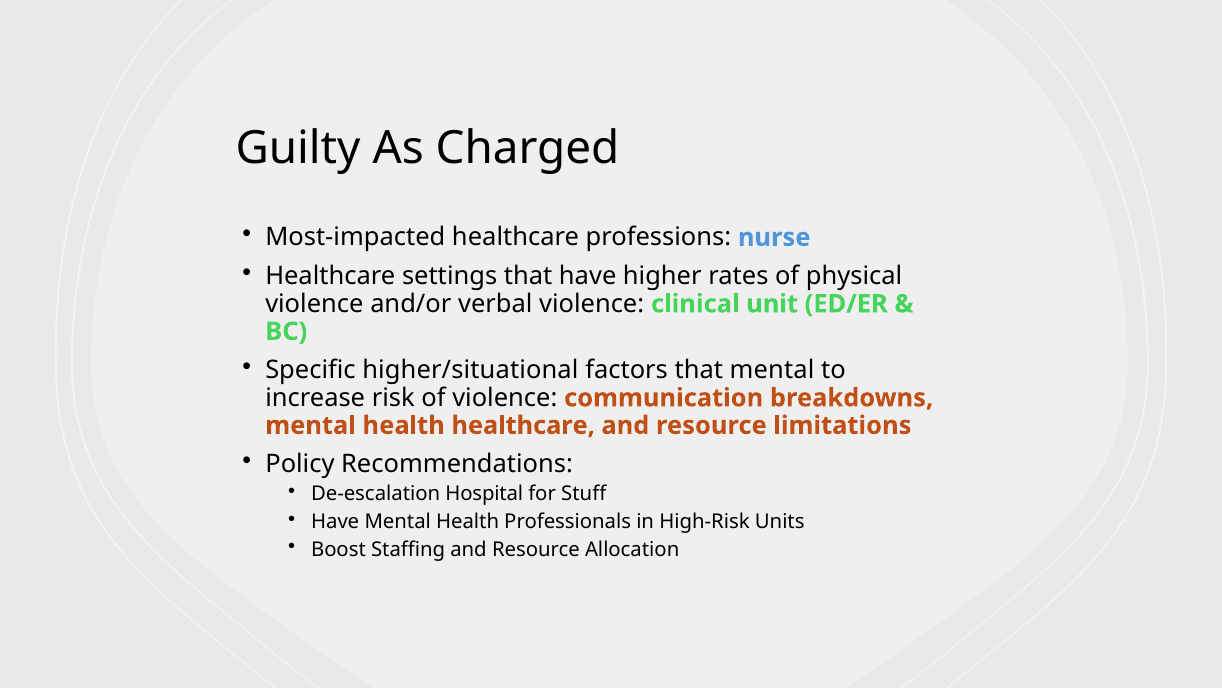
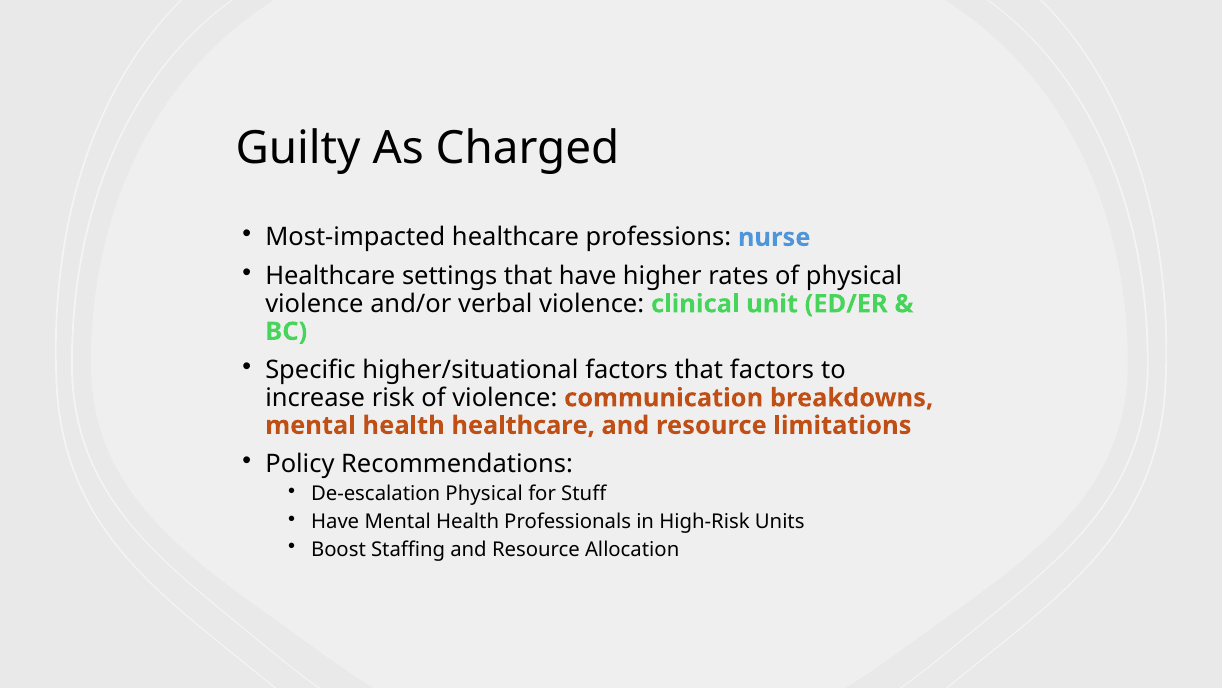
that mental: mental -> factors
De-escalation Hospital: Hospital -> Physical
